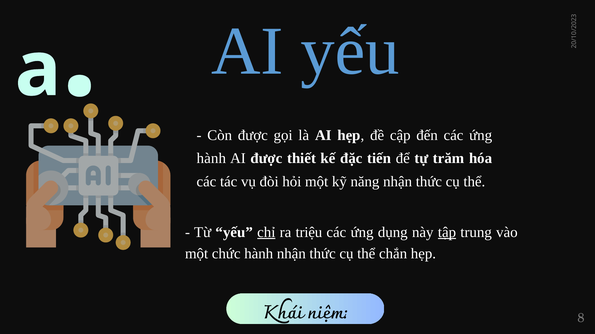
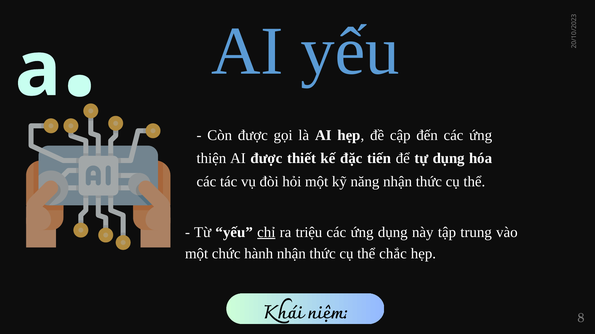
hành at (211, 159): hành -> thiện
tự trăm: trăm -> dụng
tập underline: present -> none
chắn: chắn -> chắc
